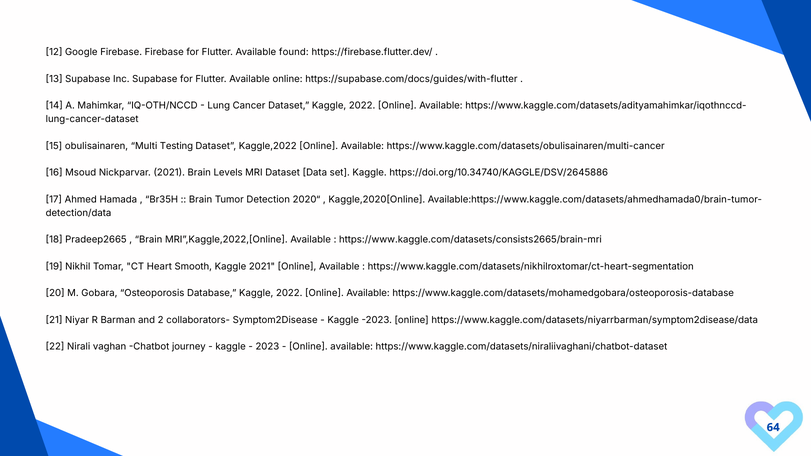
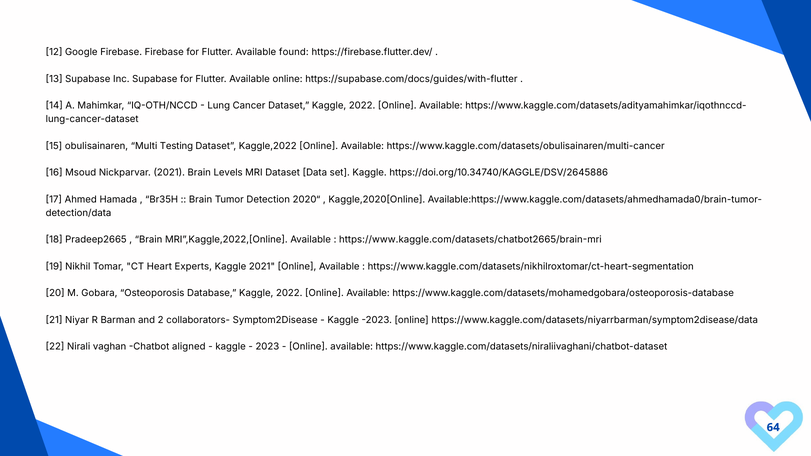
https://www.kaggle.com/datasets/consists2665/brain-mri: https://www.kaggle.com/datasets/consists2665/brain-mri -> https://www.kaggle.com/datasets/chatbot2665/brain-mri
Smooth: Smooth -> Experts
journey: journey -> aligned
